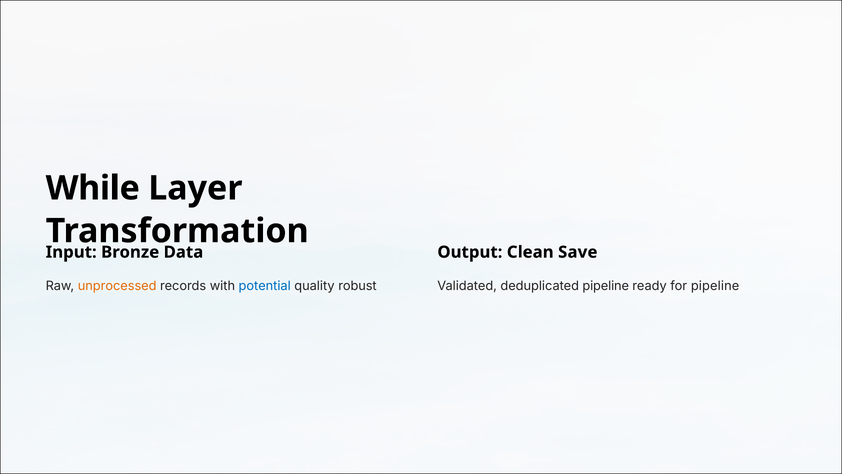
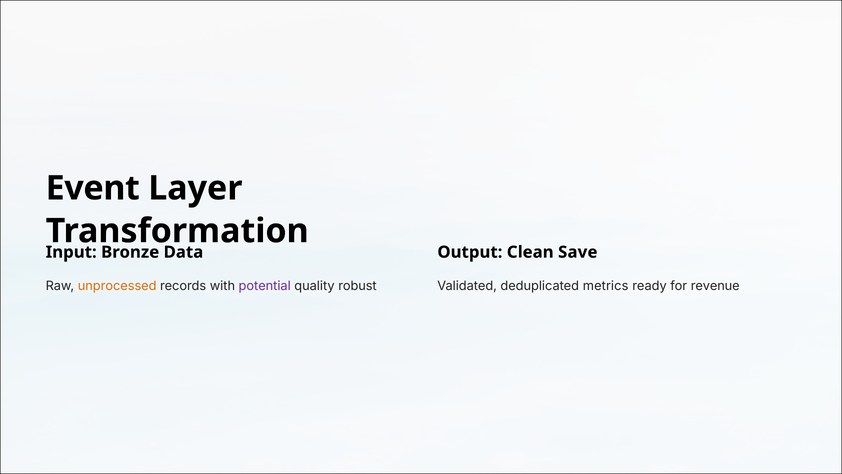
While: While -> Event
potential colour: blue -> purple
deduplicated pipeline: pipeline -> metrics
for pipeline: pipeline -> revenue
